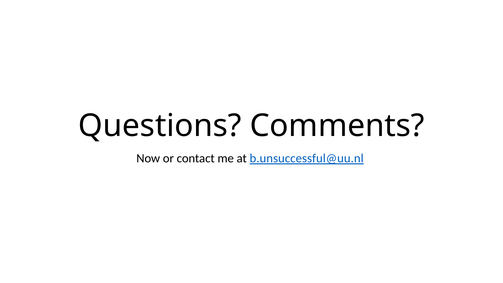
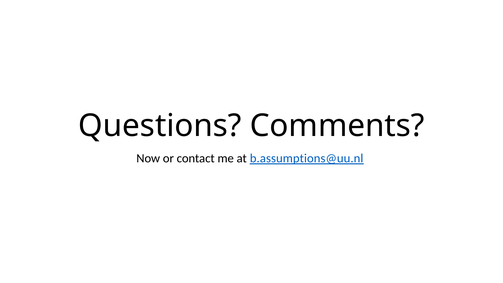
b.unsuccessful@uu.nl: b.unsuccessful@uu.nl -> b.assumptions@uu.nl
